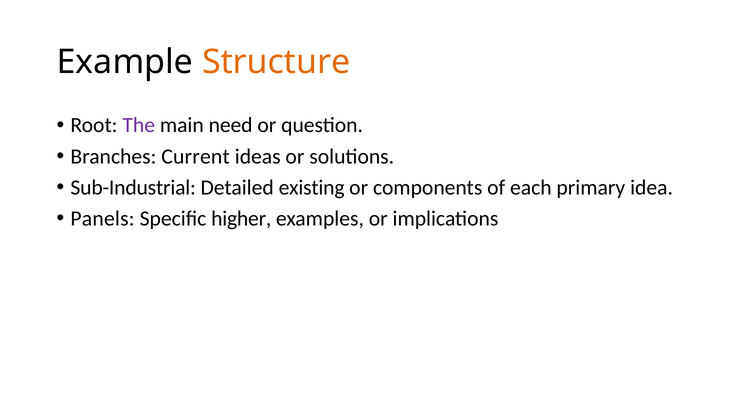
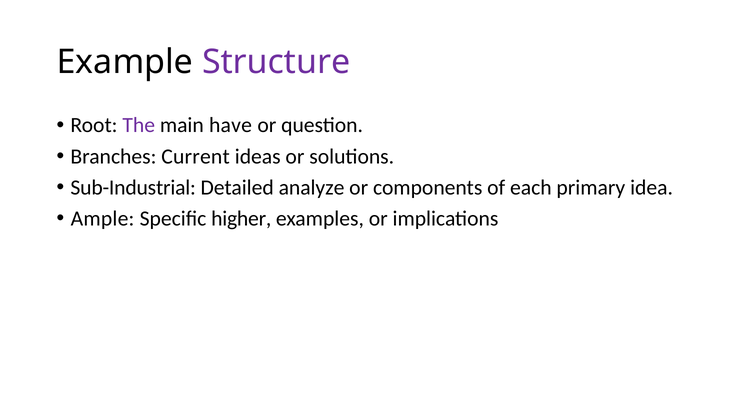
Structure colour: orange -> purple
need: need -> have
existing: existing -> analyze
Panels: Panels -> Ample
